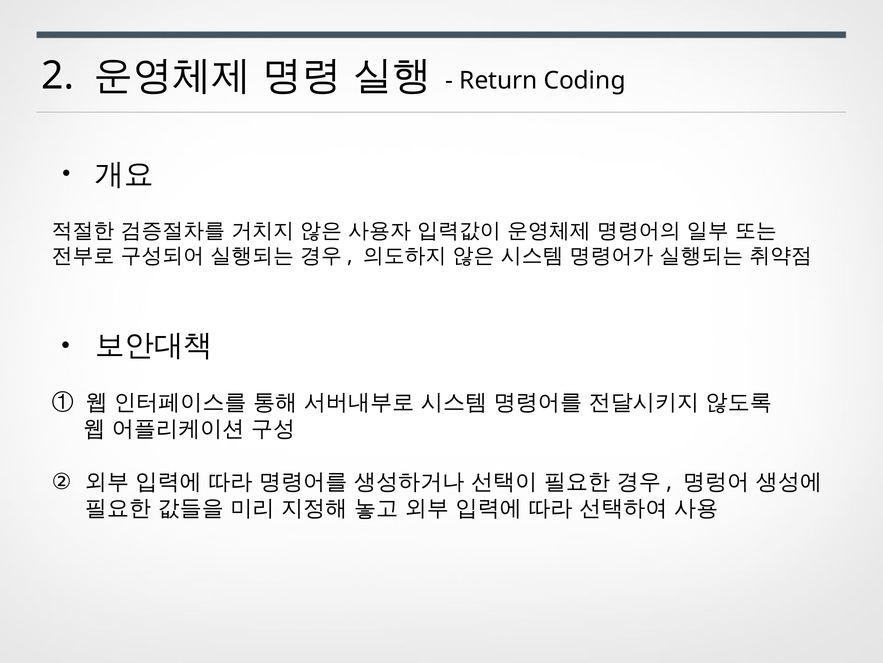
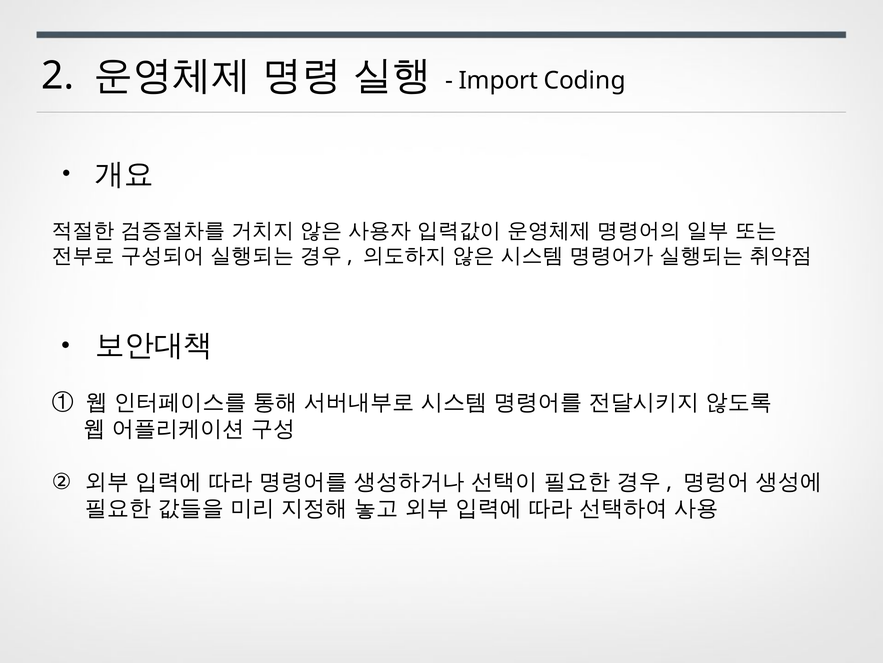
Return: Return -> Import
